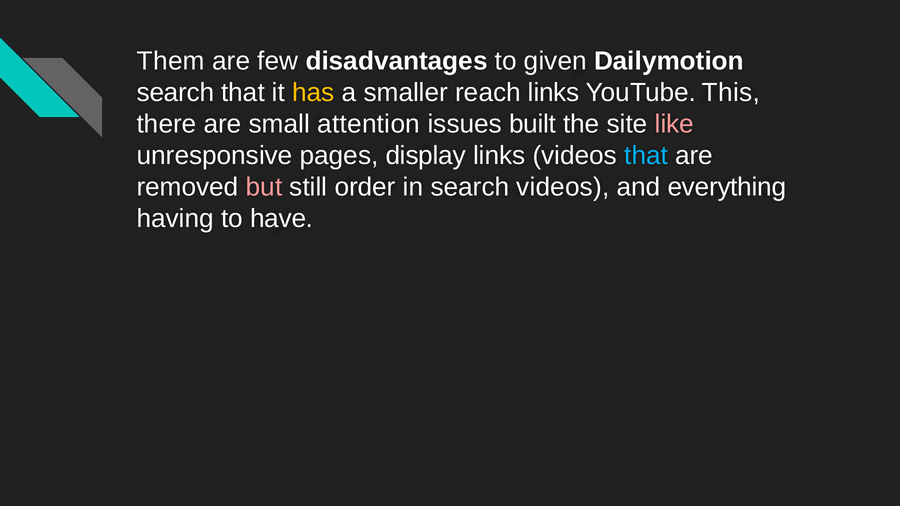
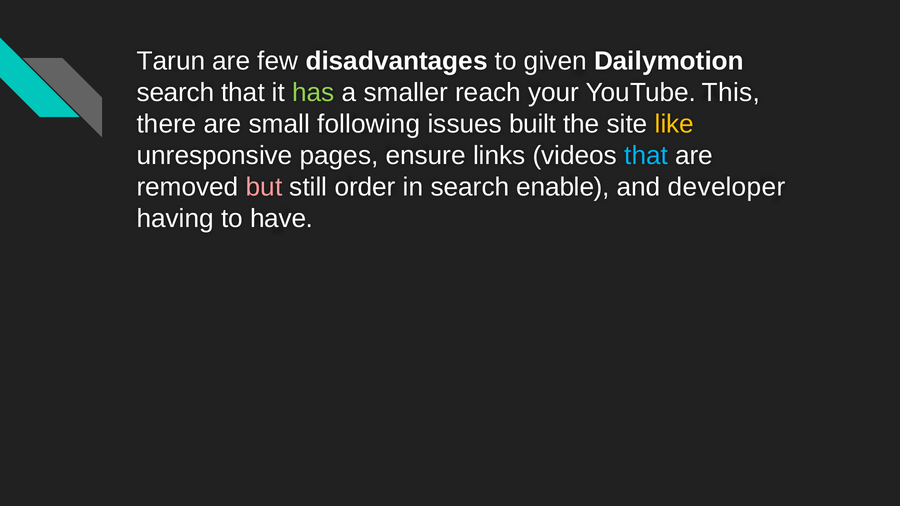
Them: Them -> Tarun
has colour: yellow -> light green
reach links: links -> your
attention: attention -> following
like colour: pink -> yellow
display: display -> ensure
search videos: videos -> enable
everything: everything -> developer
